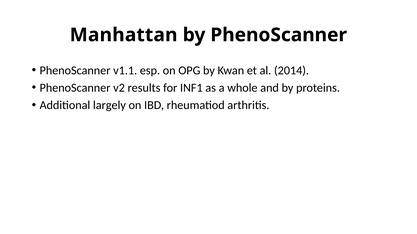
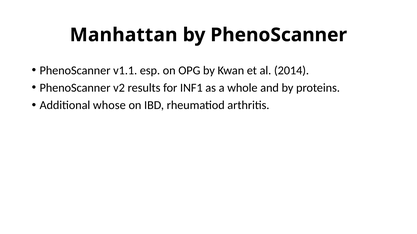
largely: largely -> whose
